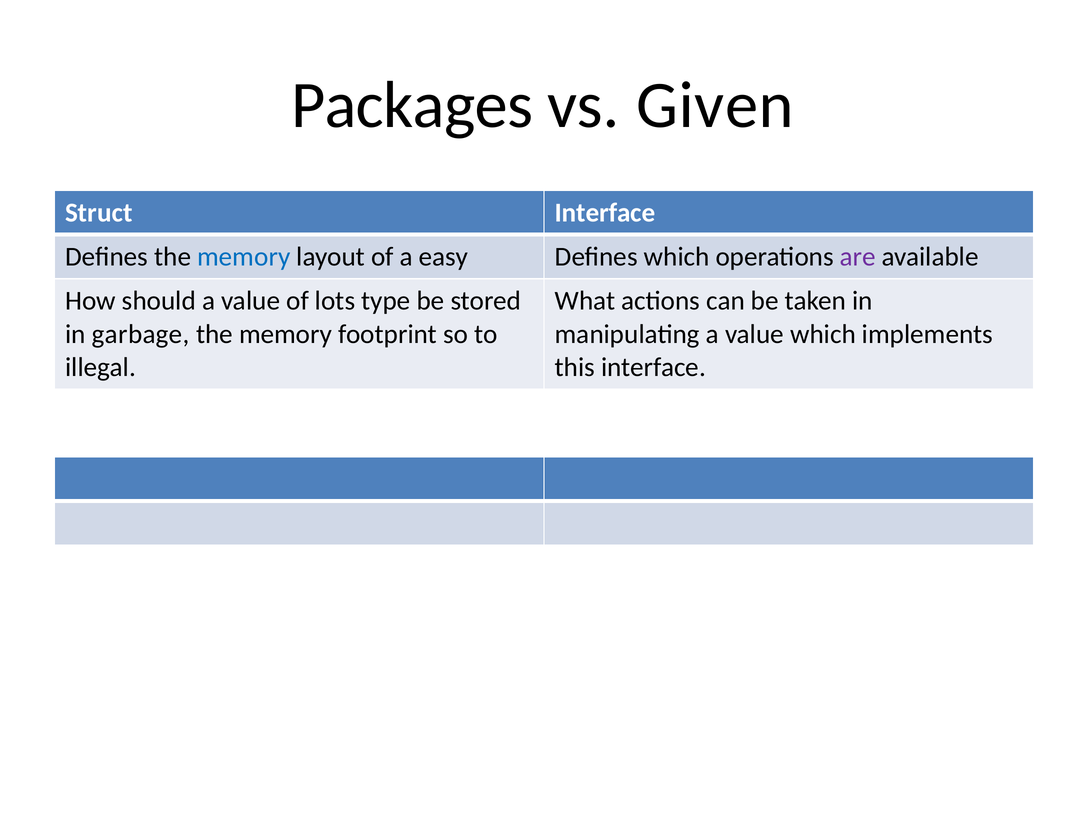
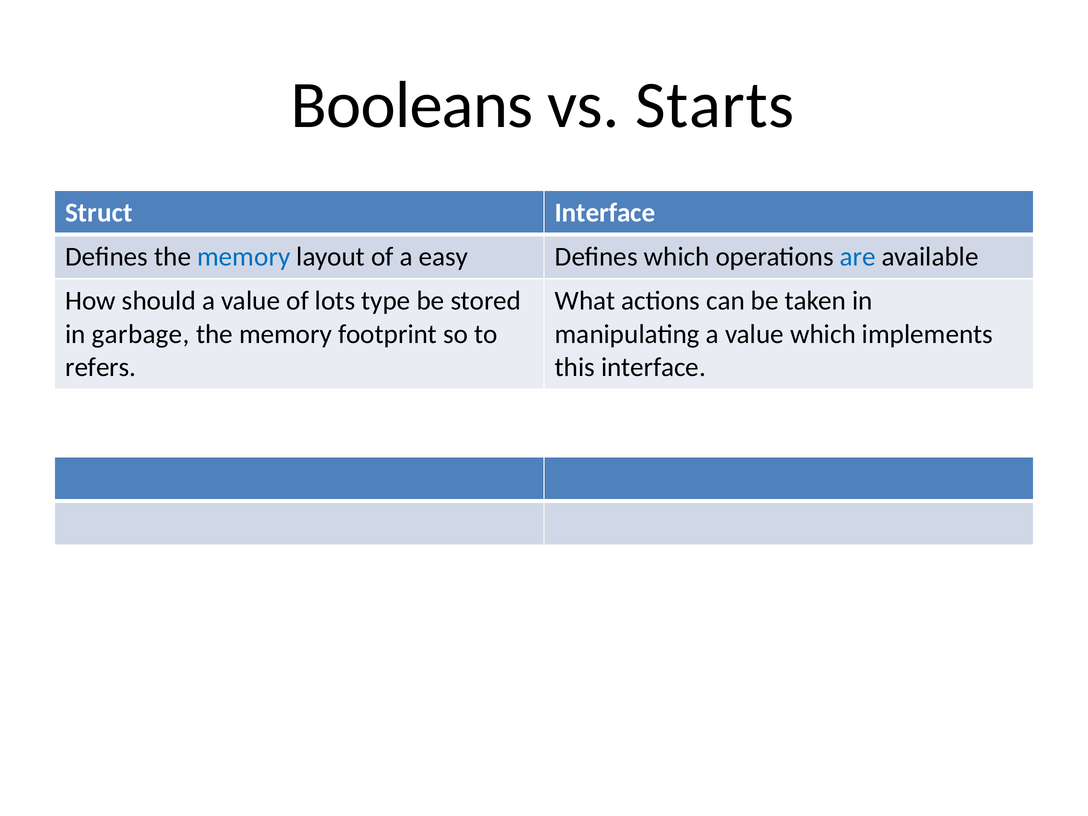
Packages: Packages -> Booleans
Given: Given -> Starts
are colour: purple -> blue
illegal: illegal -> refers
